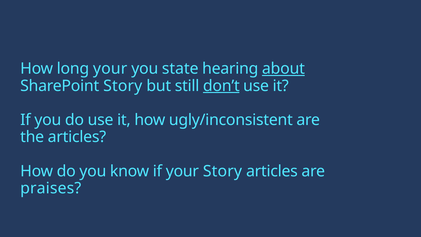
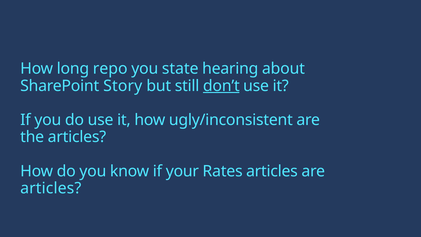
long your: your -> repo
about underline: present -> none
your Story: Story -> Rates
praises at (51, 188): praises -> articles
